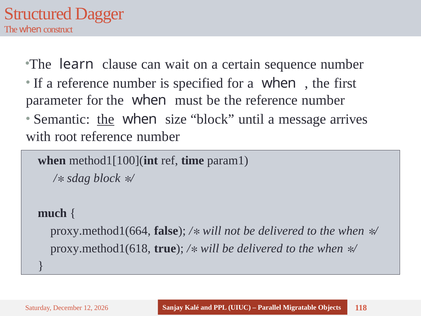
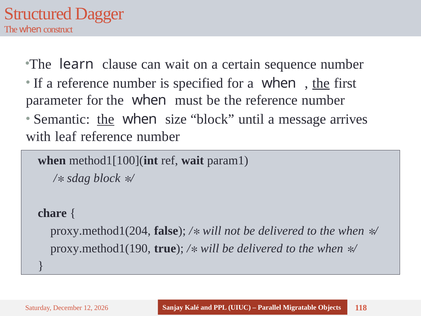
the at (321, 83) underline: none -> present
root: root -> leaf
ref time: time -> wait
much: much -> chare
proxy.method1(664: proxy.method1(664 -> proxy.method1(204
proxy.method1(618: proxy.method1(618 -> proxy.method1(190
